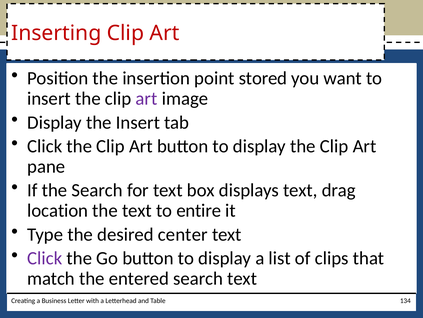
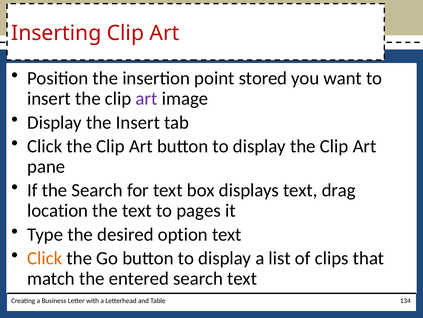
entire: entire -> pages
center: center -> option
Click at (45, 258) colour: purple -> orange
